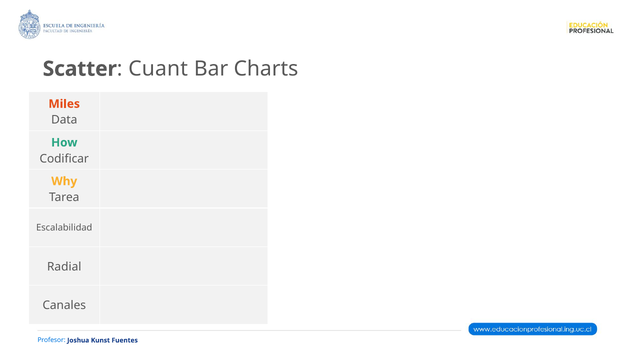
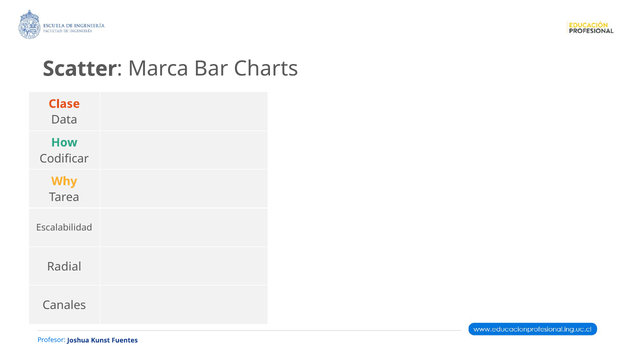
Cuant: Cuant -> Marca
Miles: Miles -> Clase
